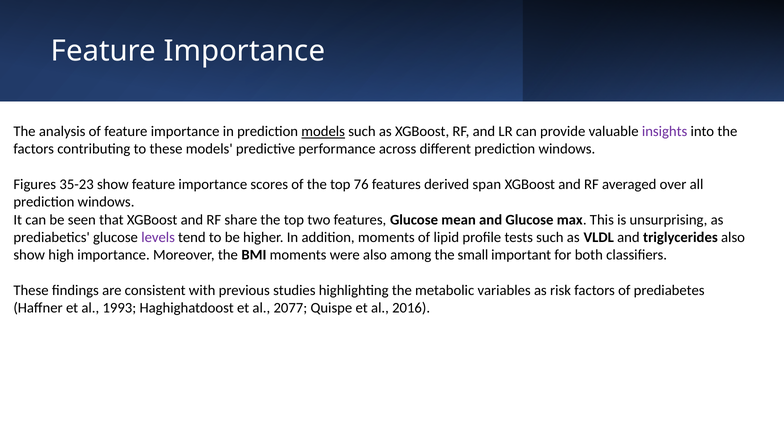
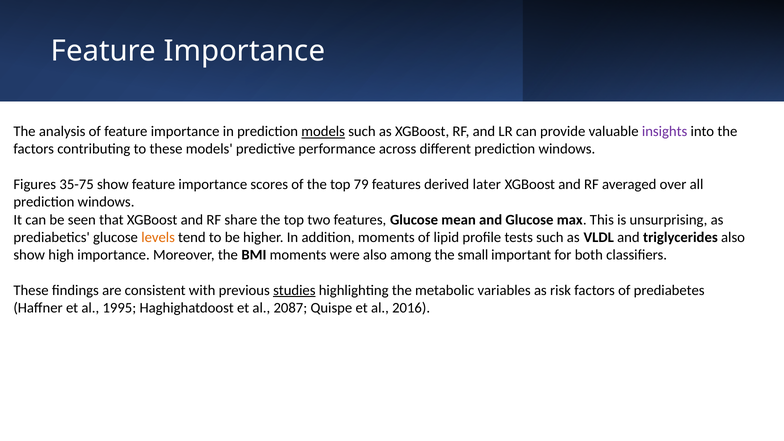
35-23: 35-23 -> 35-75
76: 76 -> 79
span: span -> later
levels colour: purple -> orange
studies underline: none -> present
1993: 1993 -> 1995
2077: 2077 -> 2087
